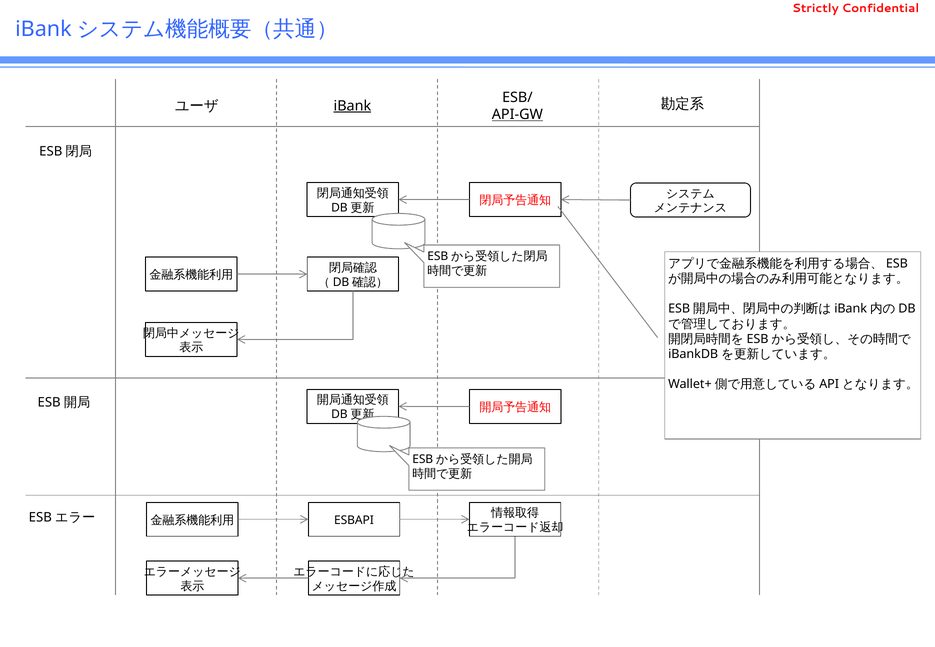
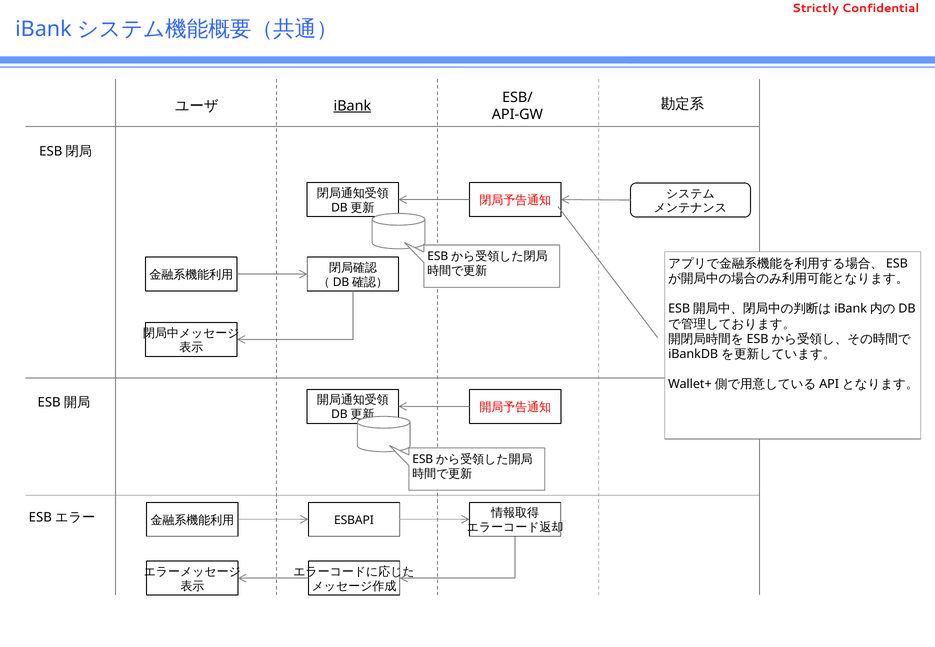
API-GW underline: present -> none
